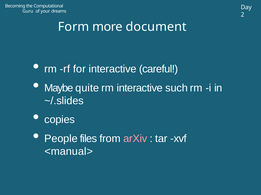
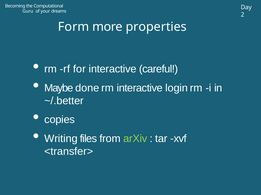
document: document -> properties
quite: quite -> done
such: such -> login
~/.slides: ~/.slides -> ~/.better
People: People -> Writing
arXiv colour: pink -> light green
<manual>: <manual> -> <transfer>
